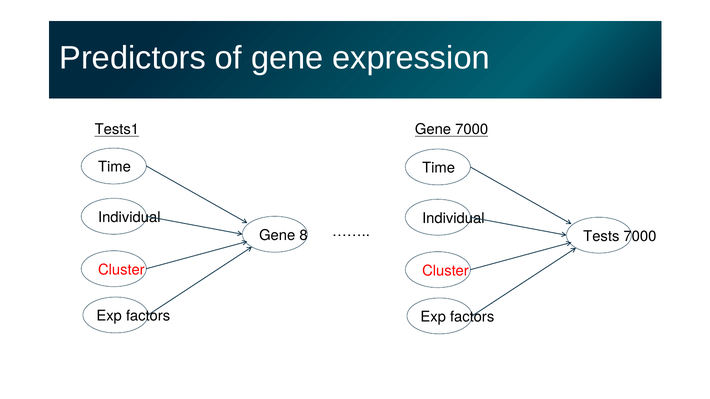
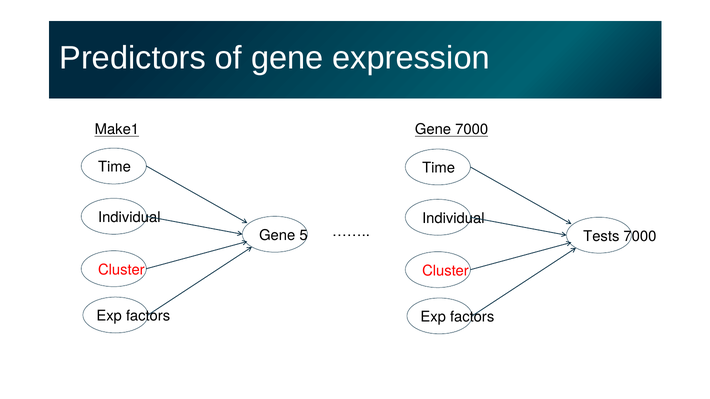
Tests1: Tests1 -> Make1
8: 8 -> 5
